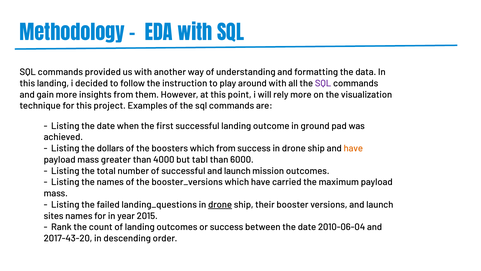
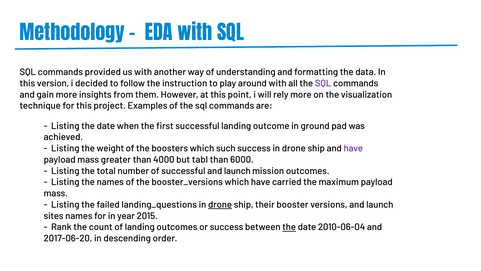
this landing: landing -> version
dollars: dollars -> weight
which from: from -> such
have at (353, 148) colour: orange -> purple
the at (289, 227) underline: none -> present
2017-43-20: 2017-43-20 -> 2017-06-20
